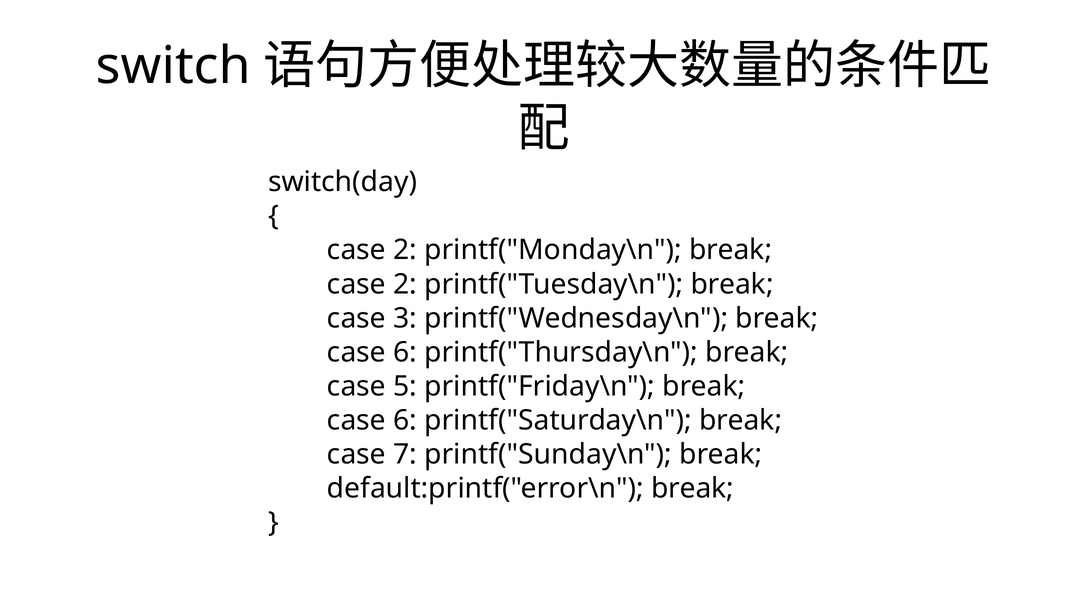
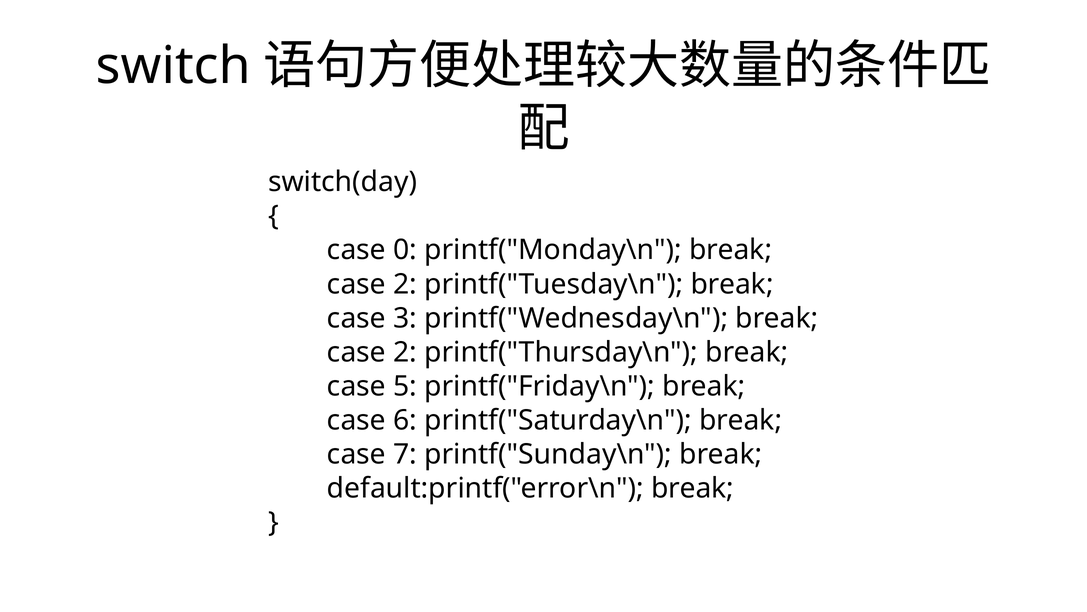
2 at (405, 250): 2 -> 0
6 at (405, 352): 6 -> 2
